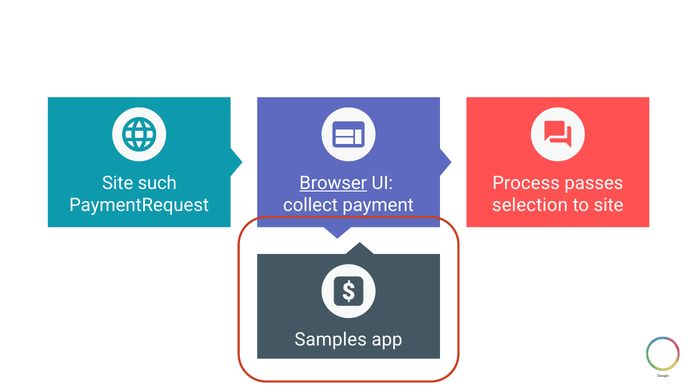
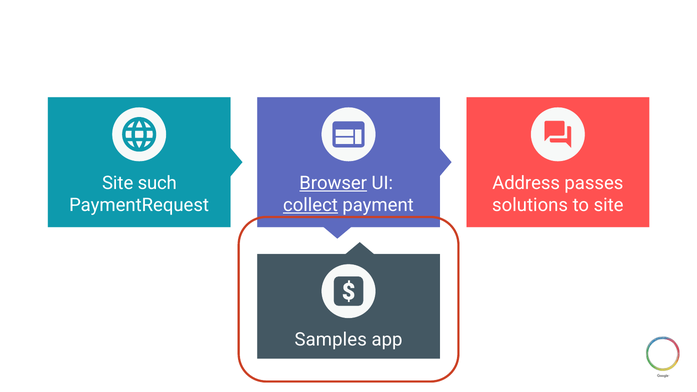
Process: Process -> Address
collect underline: none -> present
selection: selection -> solutions
